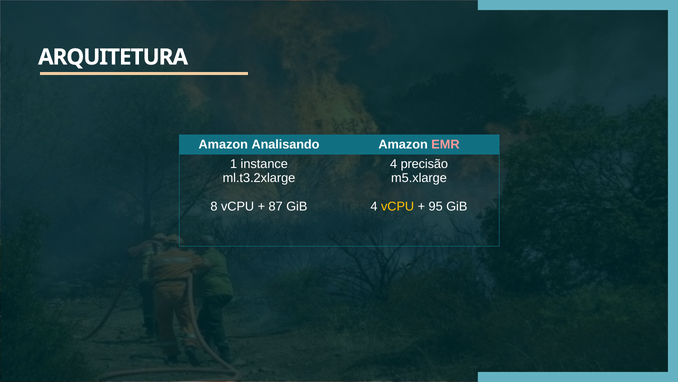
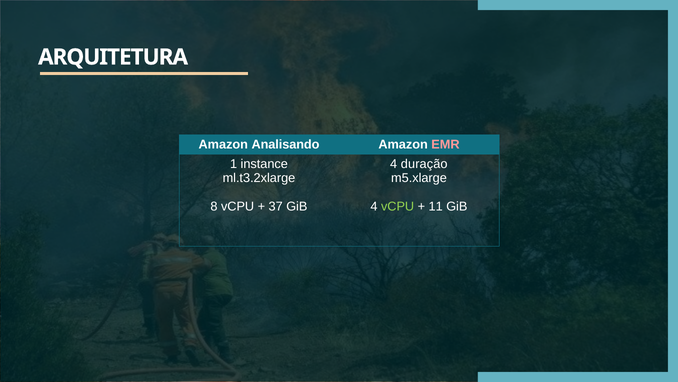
precisão: precisão -> duração
87: 87 -> 37
vCPU at (398, 206) colour: yellow -> light green
95: 95 -> 11
